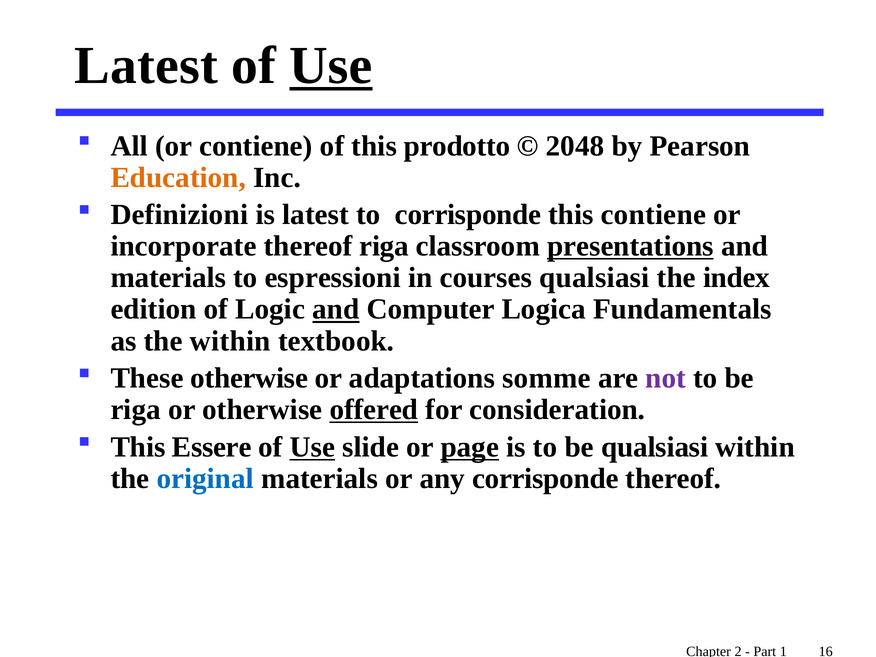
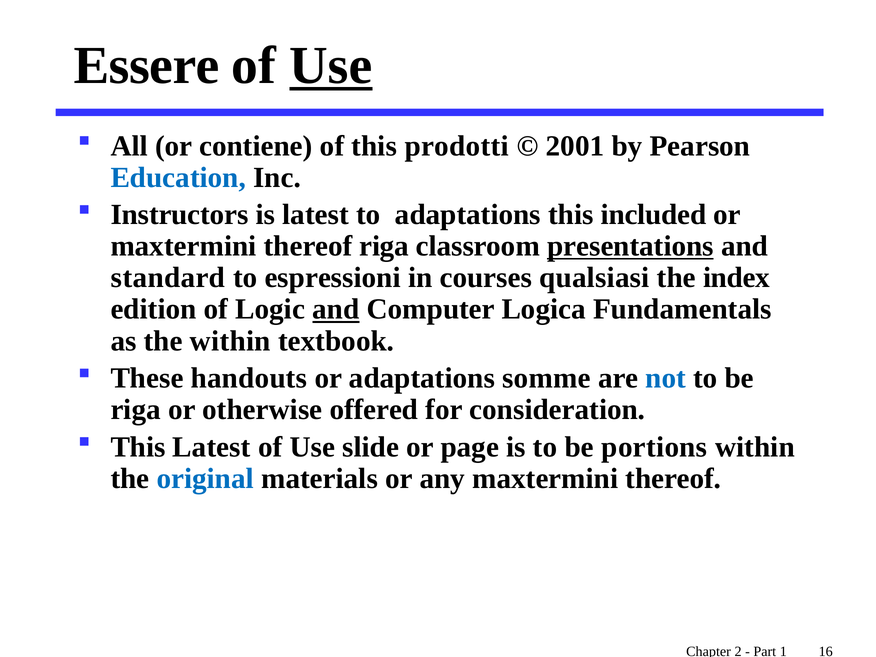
Latest at (146, 66): Latest -> Essere
prodotto: prodotto -> prodotti
2048: 2048 -> 2001
Education colour: orange -> blue
Definizioni: Definizioni -> Instructors
to corrisponde: corrisponde -> adaptations
this contiene: contiene -> included
incorporate at (184, 246): incorporate -> maxtermini
materials at (168, 278): materials -> standard
These otherwise: otherwise -> handouts
not colour: purple -> blue
offered underline: present -> none
This Essere: Essere -> Latest
Use at (312, 447) underline: present -> none
page underline: present -> none
be qualsiasi: qualsiasi -> portions
any corrisponde: corrisponde -> maxtermini
